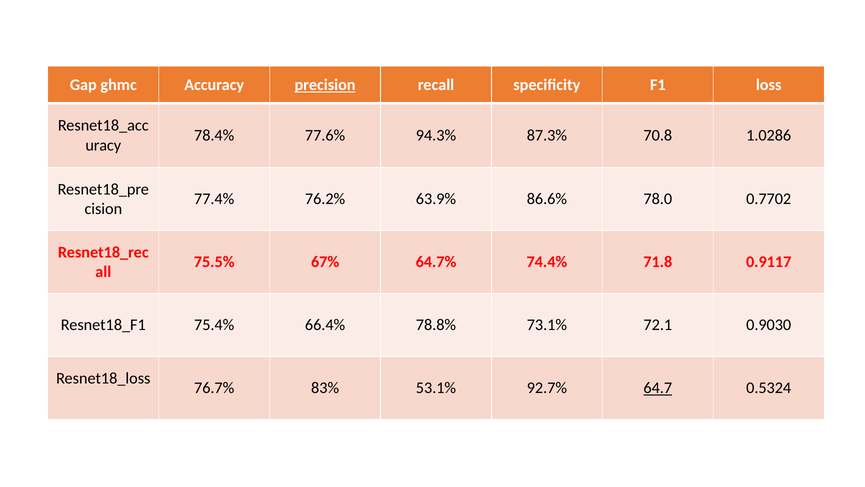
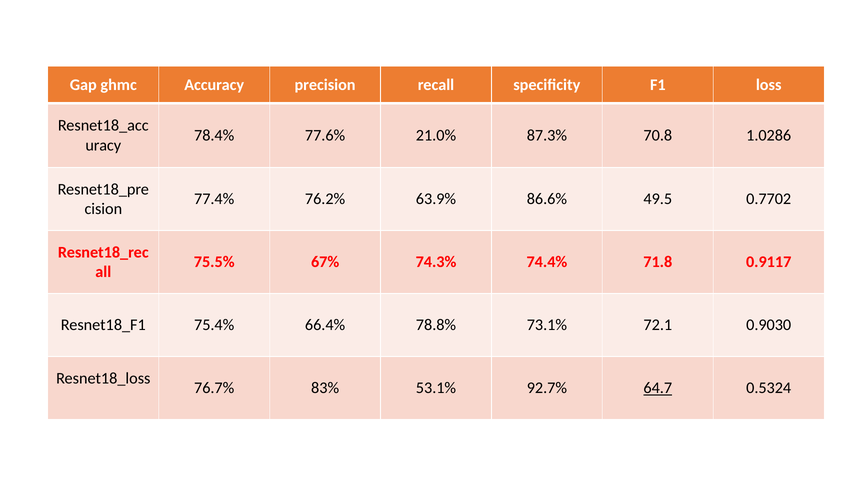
precision underline: present -> none
94.3%: 94.3% -> 21.0%
78.0: 78.0 -> 49.5
64.7%: 64.7% -> 74.3%
